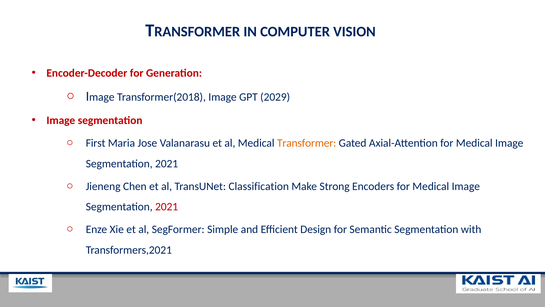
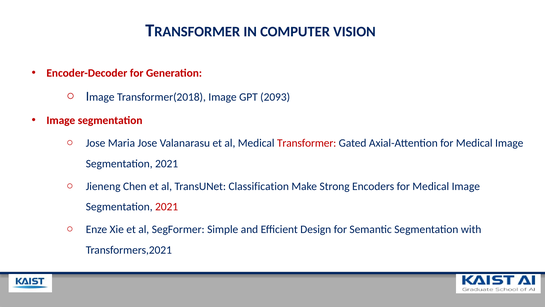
2029: 2029 -> 2093
First at (96, 143): First -> Jose
Transformer colour: orange -> red
